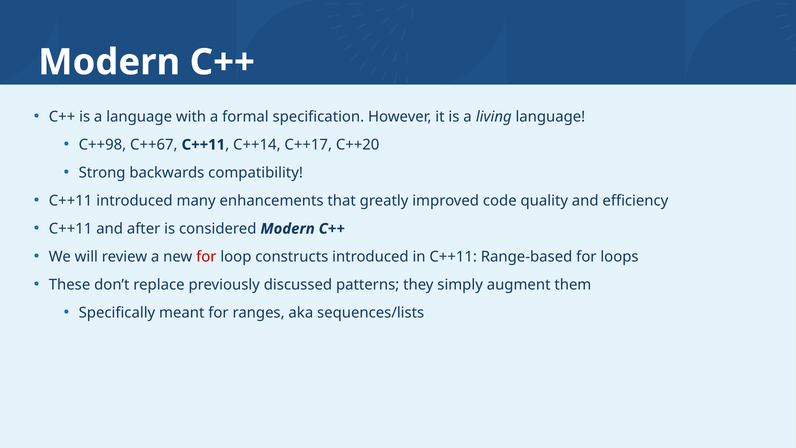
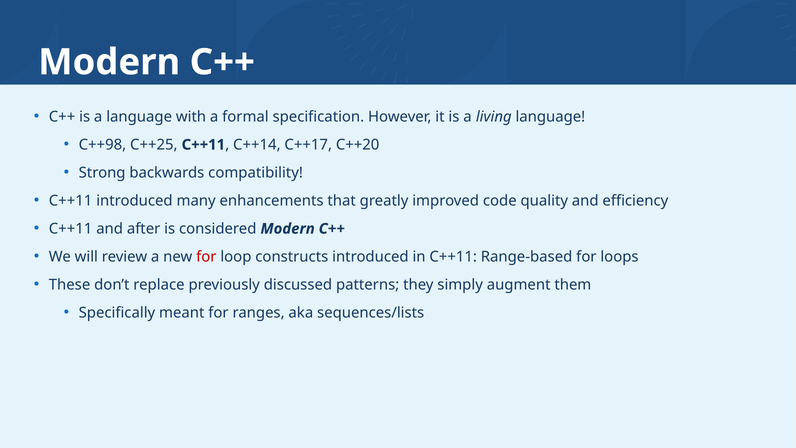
C++67: C++67 -> C++25
